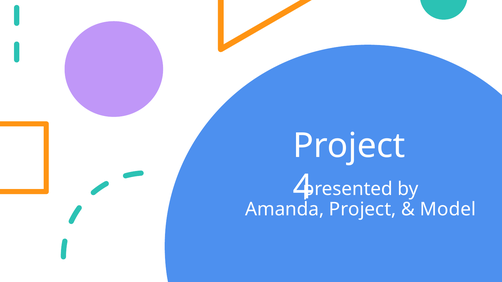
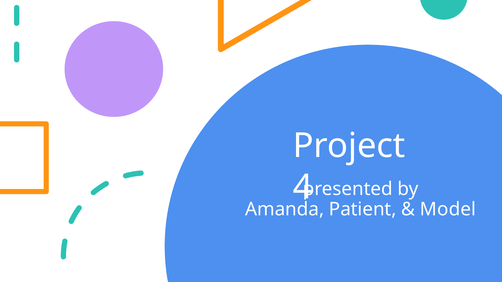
Amanda Project: Project -> Patient
